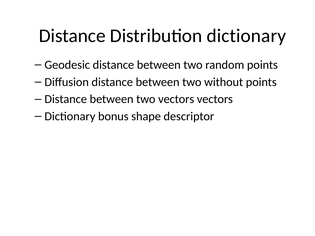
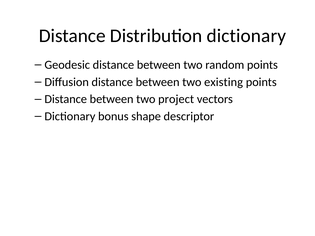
without: without -> existing
two vectors: vectors -> project
